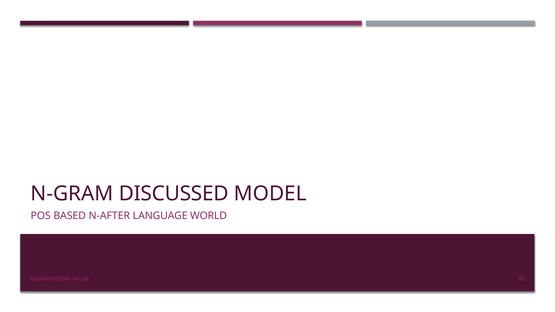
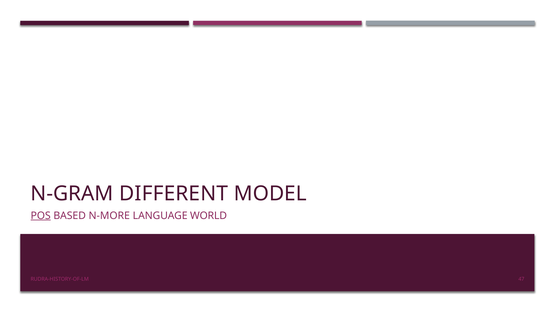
DISCUSSED: DISCUSSED -> DIFFERENT
POS underline: none -> present
N-AFTER: N-AFTER -> N-MORE
